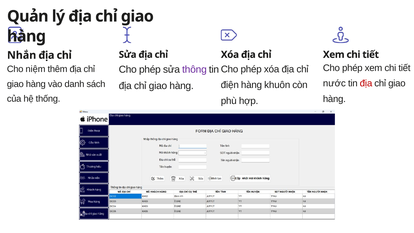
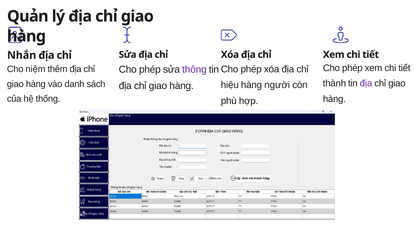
nước: nước -> thành
địa at (366, 83) colour: red -> purple
điện: điện -> hiệu
khuôn: khuôn -> người
